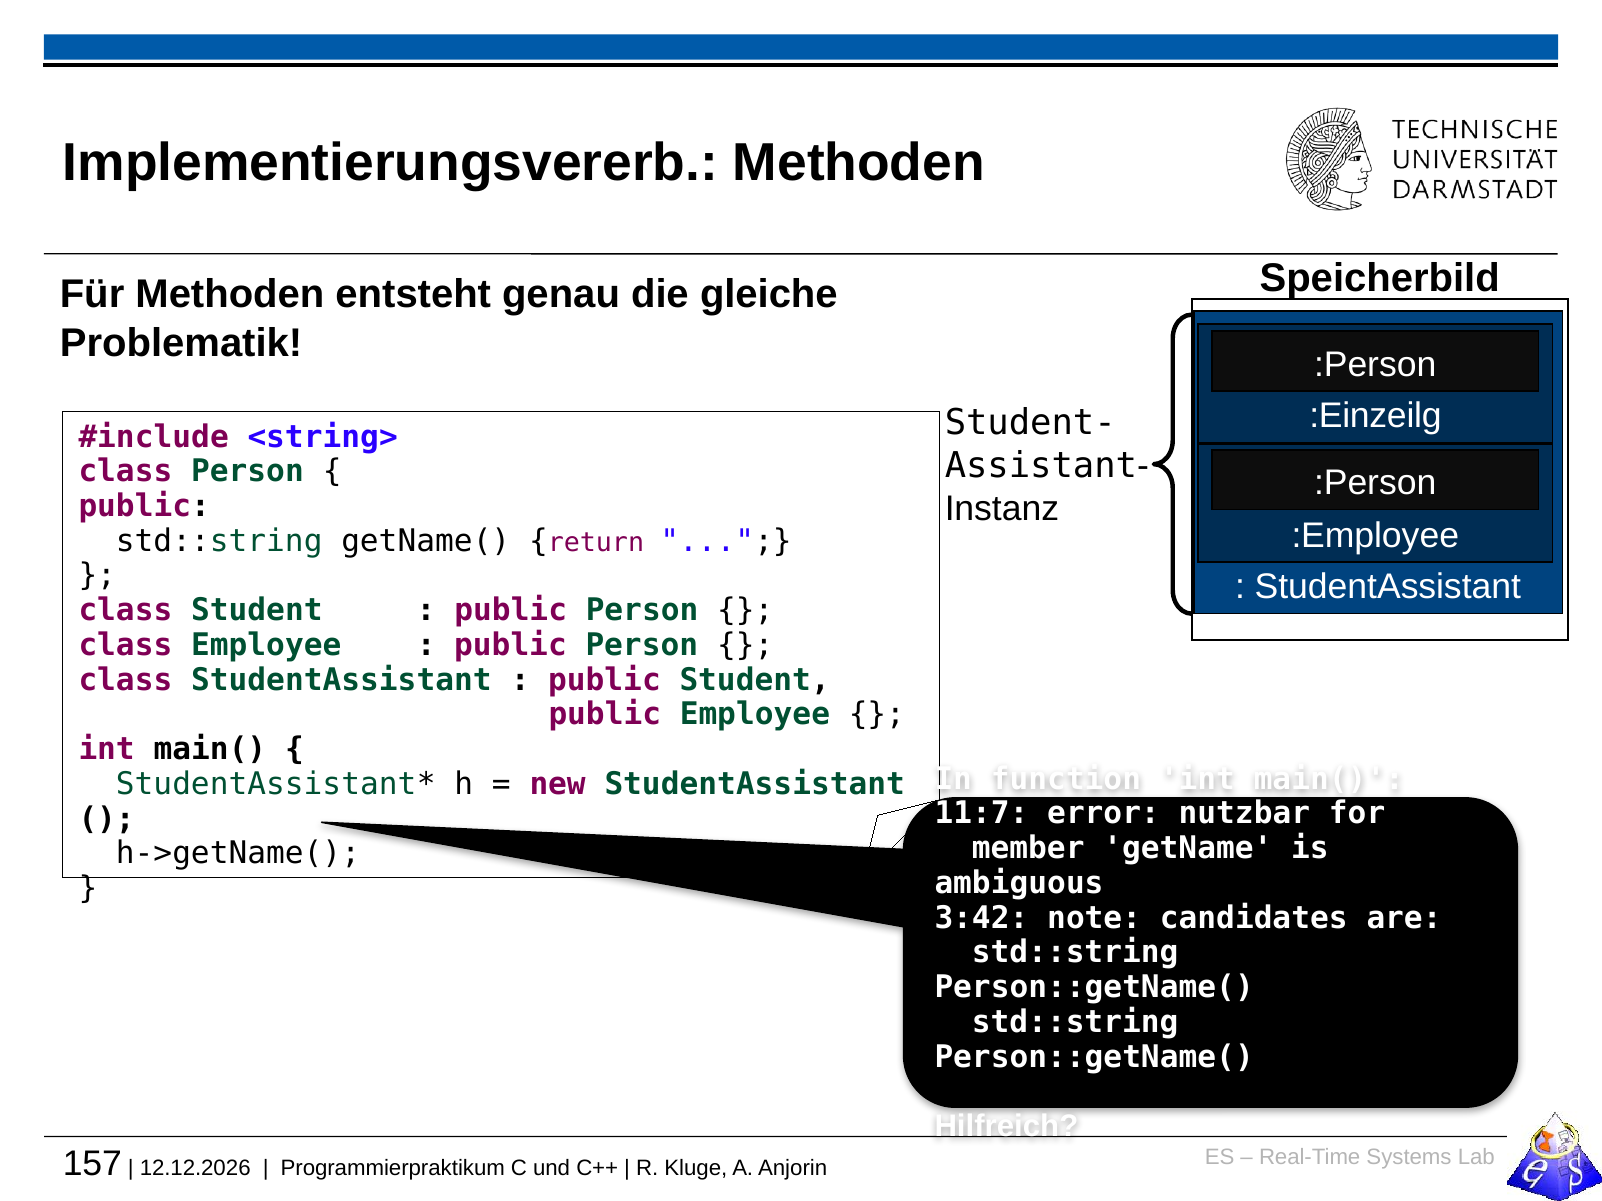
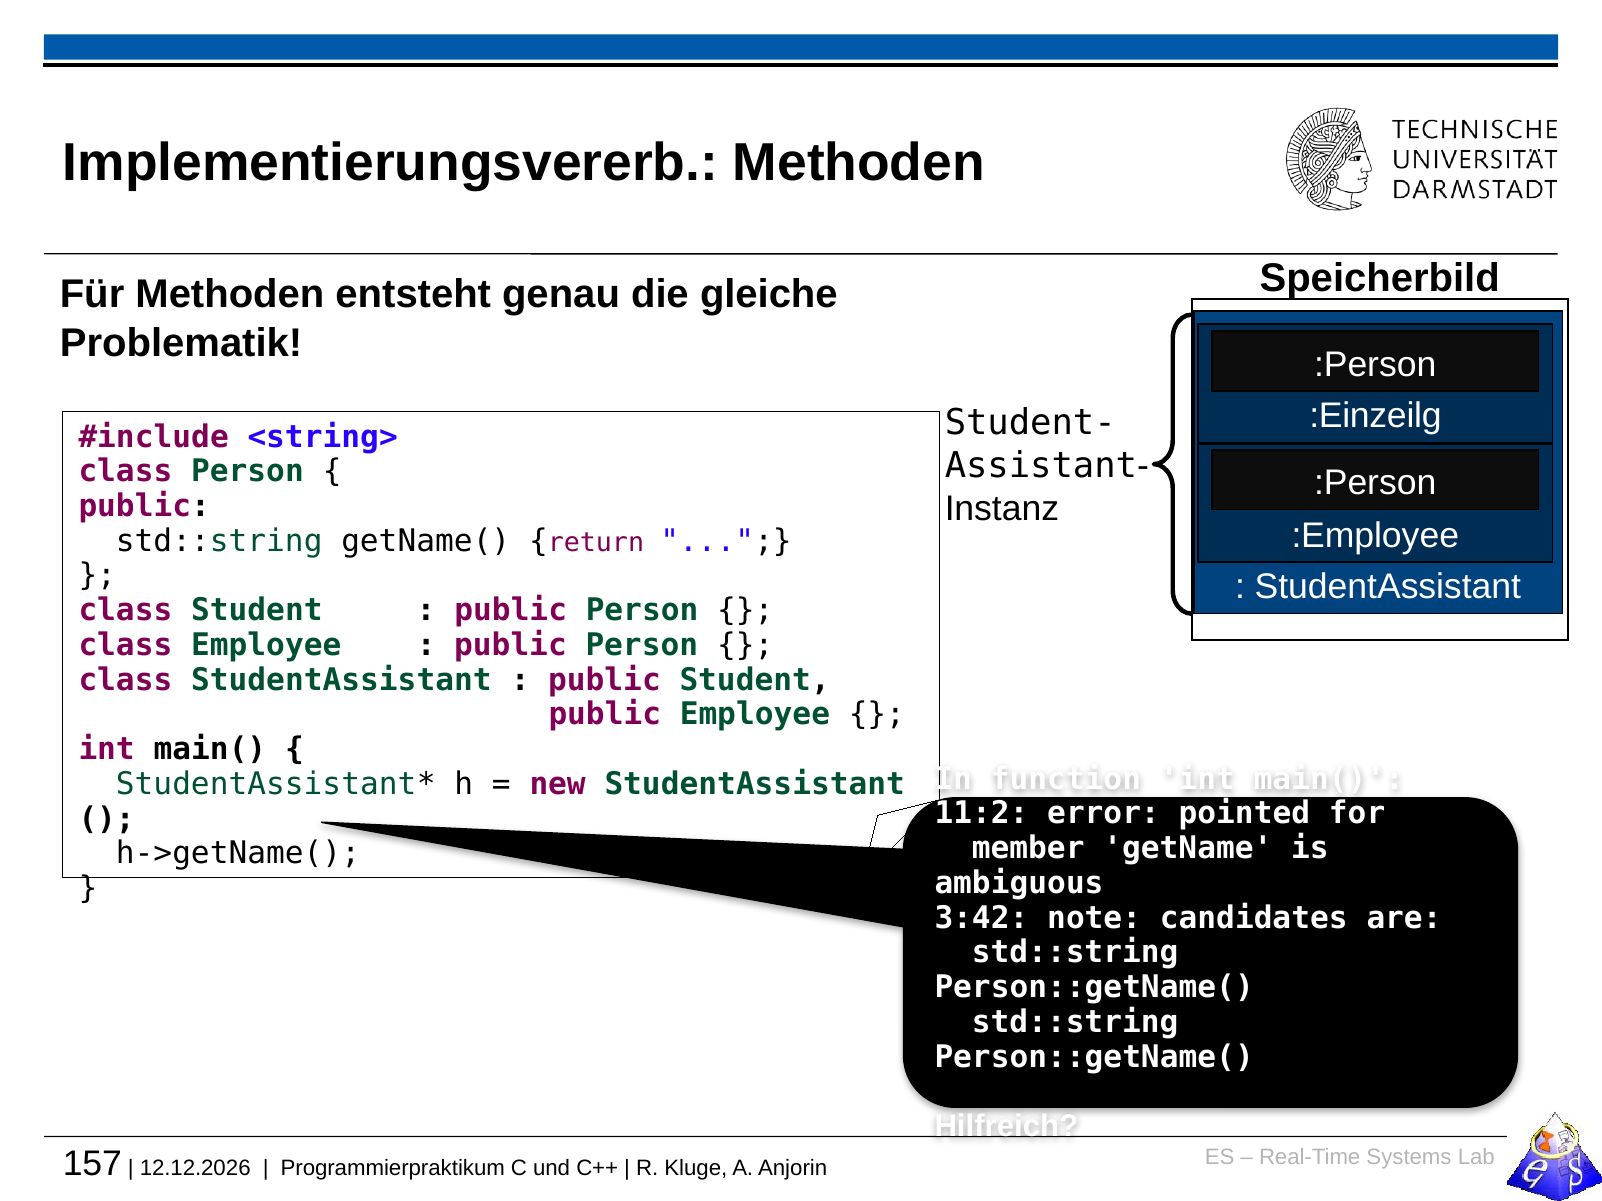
11:7: 11:7 -> 11:2
nutzbar: nutzbar -> pointed
